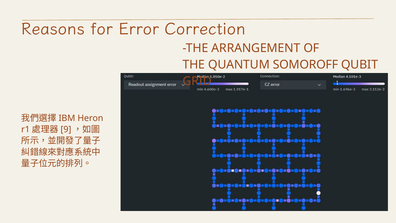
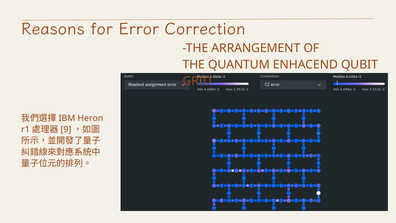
SOMOROFF: SOMOROFF -> ENHACEND
